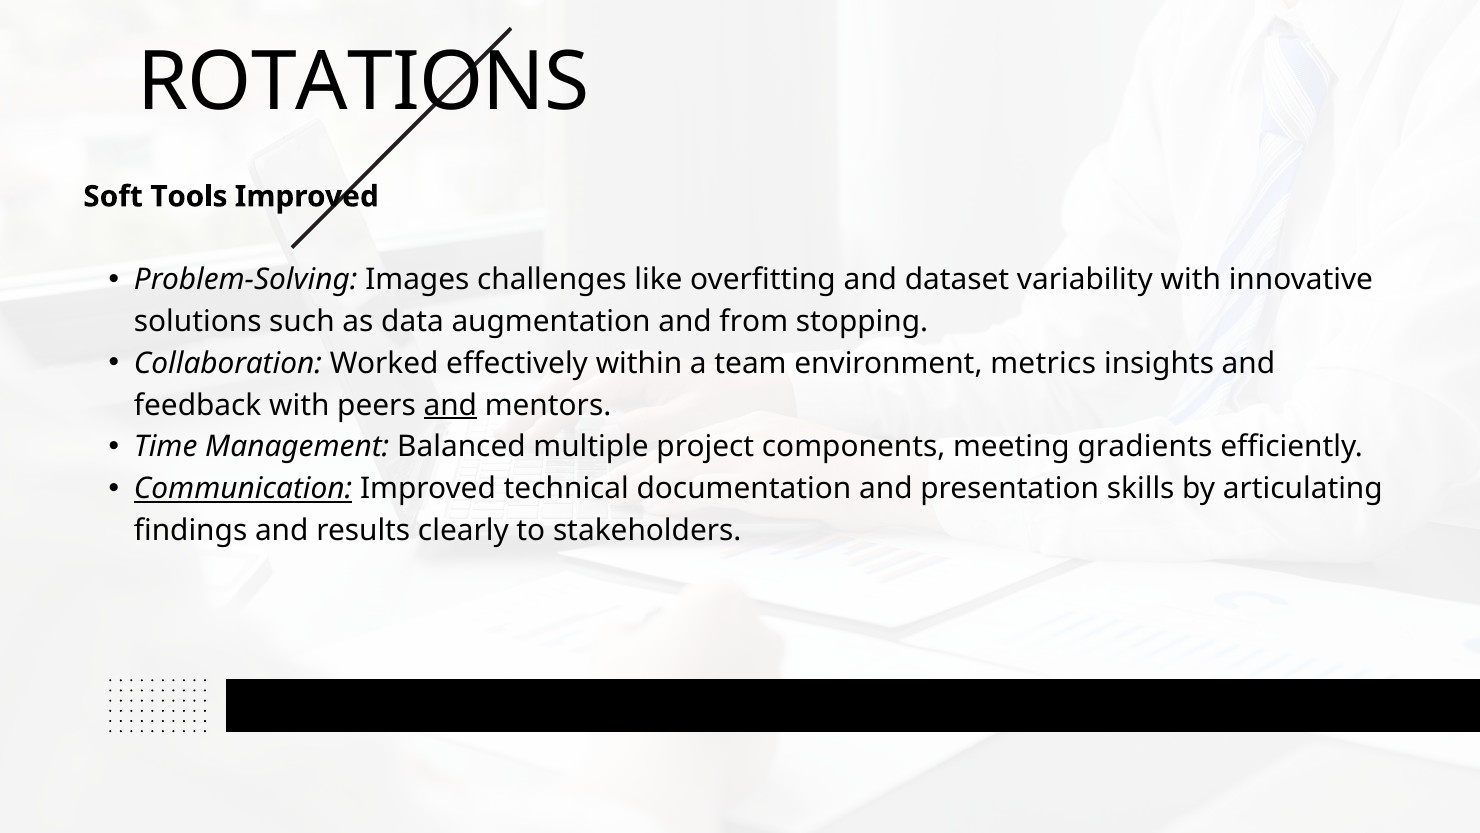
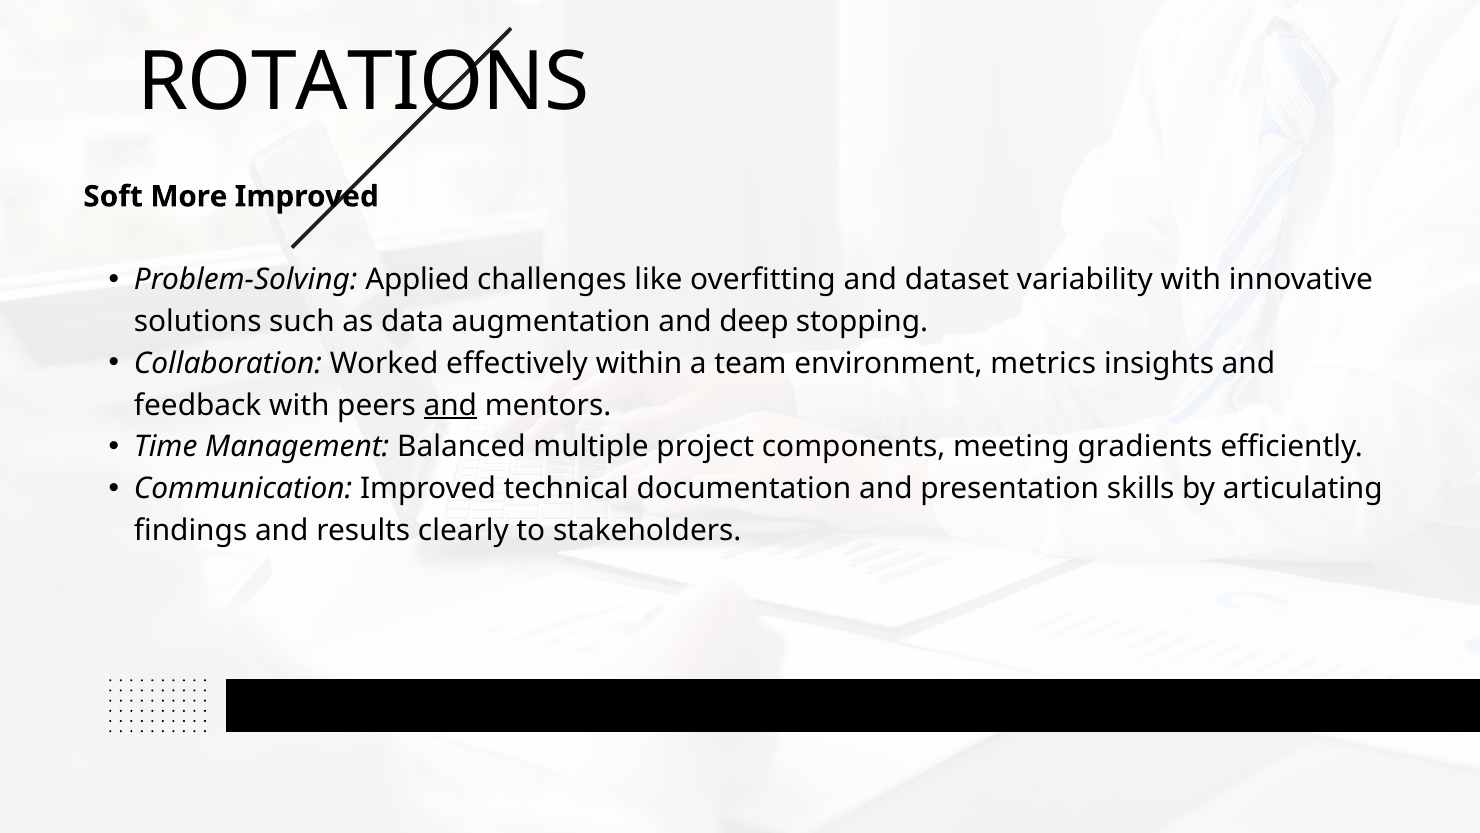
Tools: Tools -> More
Images: Images -> Applied
from: from -> deep
Communication underline: present -> none
